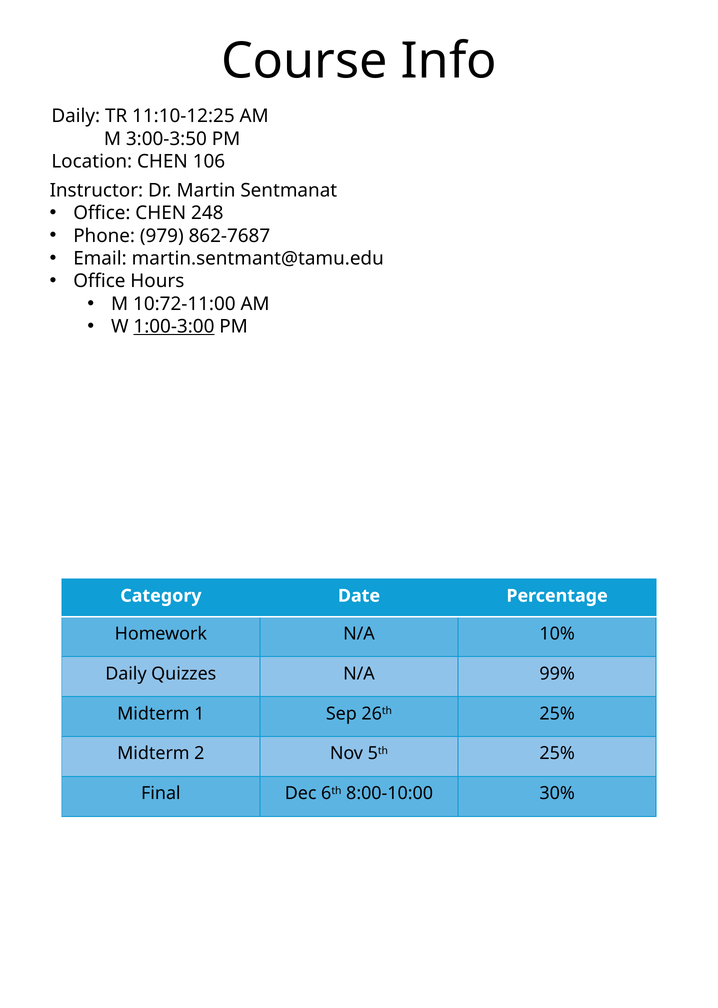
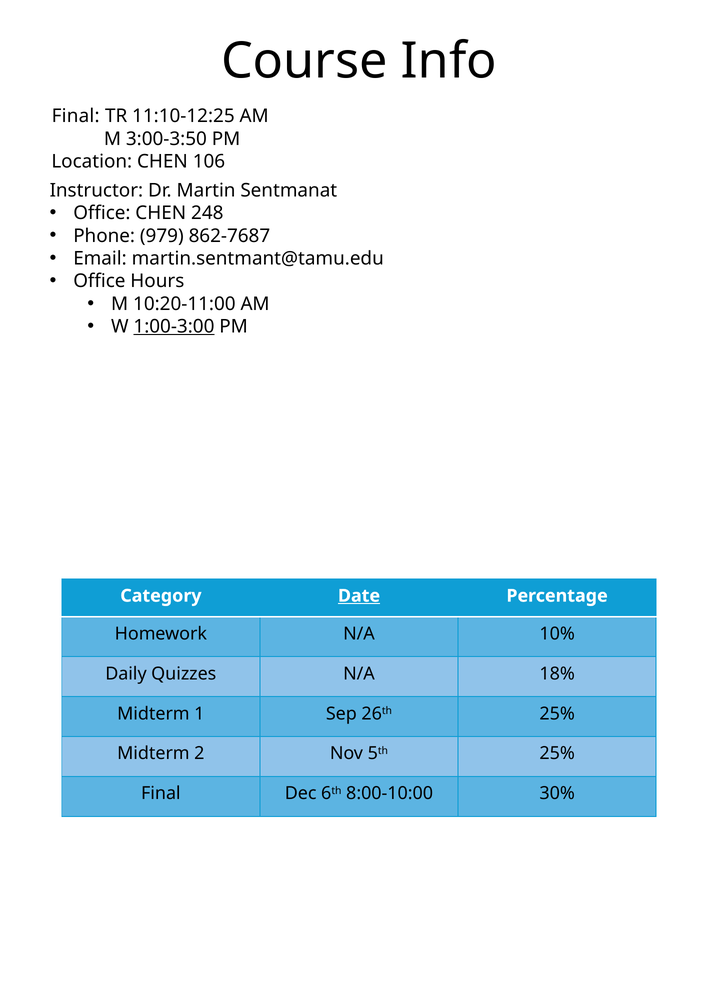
Daily at (76, 116): Daily -> Final
10:72-11:00: 10:72-11:00 -> 10:20-11:00
Date underline: none -> present
99%: 99% -> 18%
